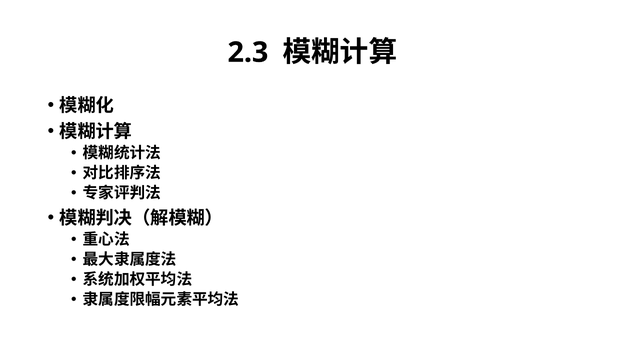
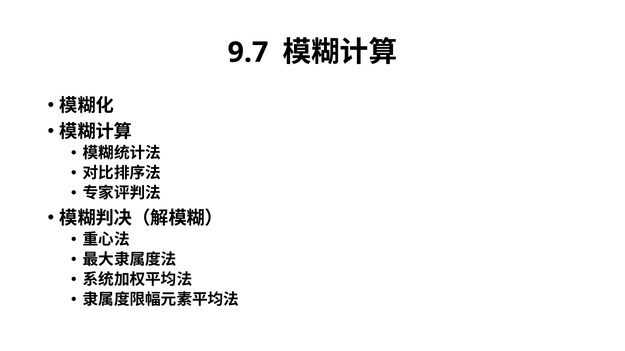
2.3: 2.3 -> 9.7
